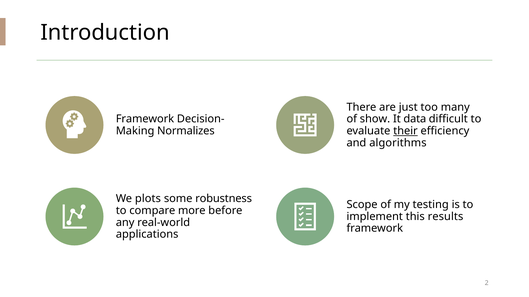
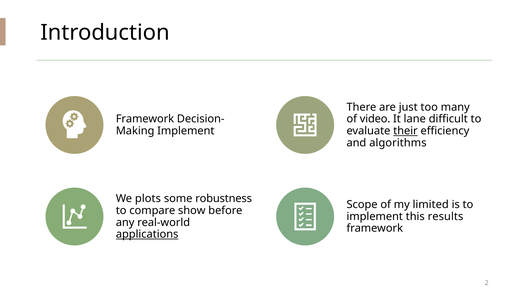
show: show -> video
data: data -> lane
Normalizes at (186, 131): Normalizes -> Implement
testing: testing -> limited
more: more -> show
applications underline: none -> present
